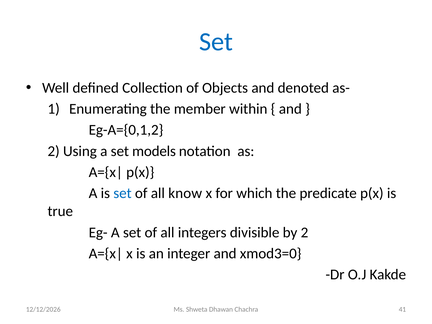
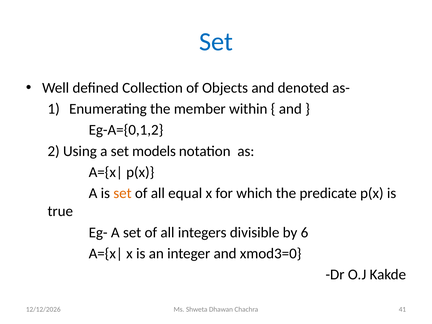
set at (123, 193) colour: blue -> orange
know: know -> equal
by 2: 2 -> 6
